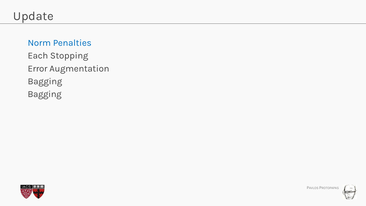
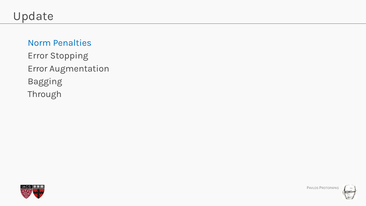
Each at (38, 56): Each -> Error
Bagging at (45, 94): Bagging -> Through
